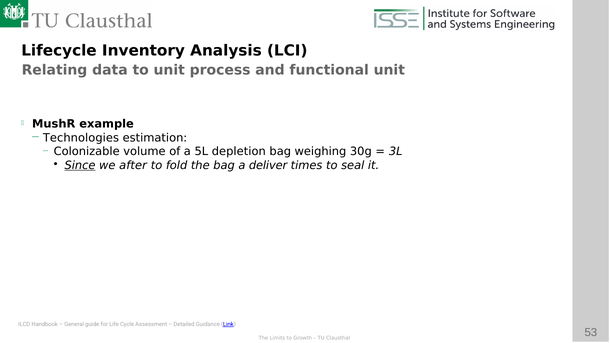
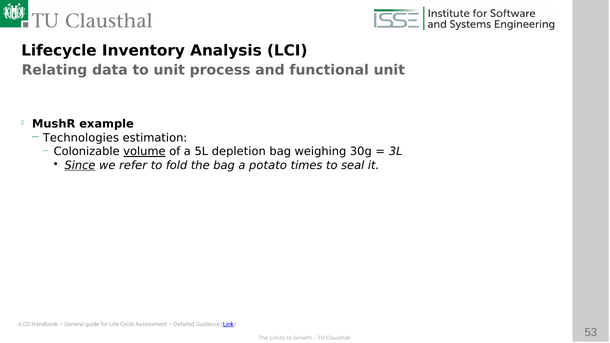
volume underline: none -> present
after: after -> refer
deliver: deliver -> potato
